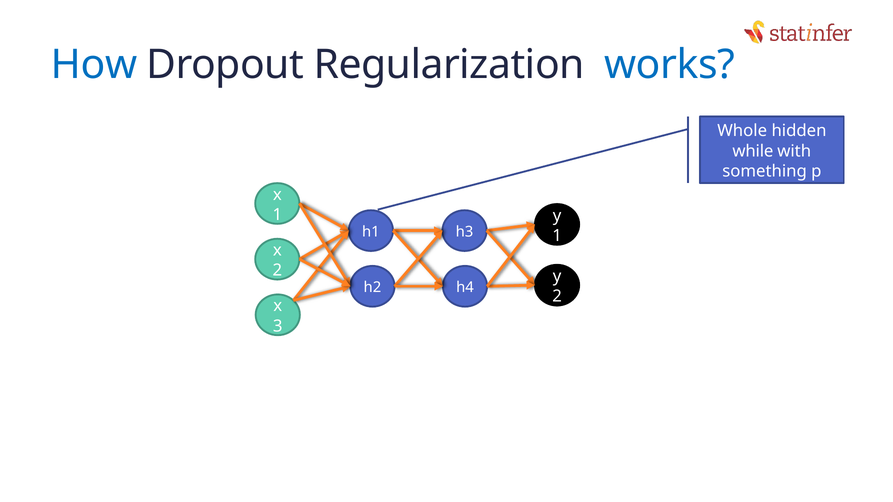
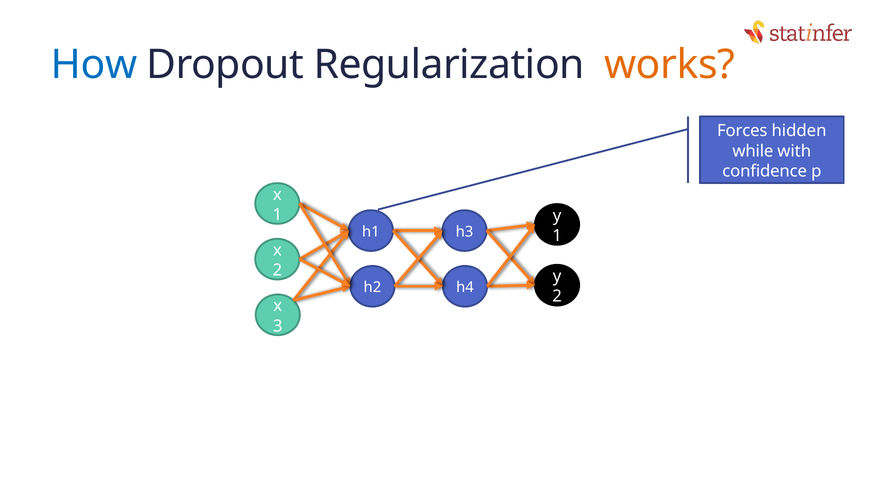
works colour: blue -> orange
Whole: Whole -> Forces
something: something -> confidence
